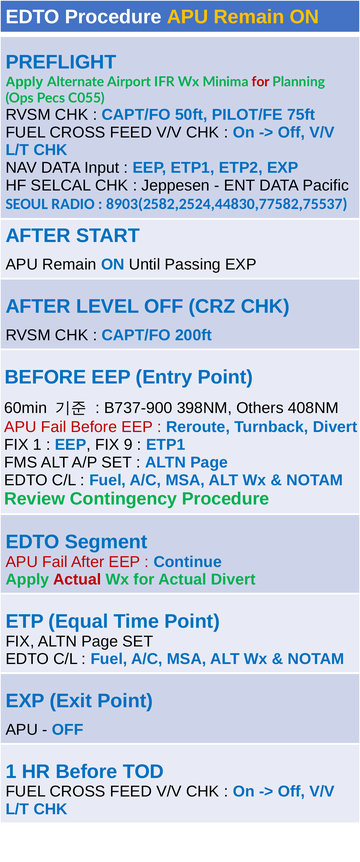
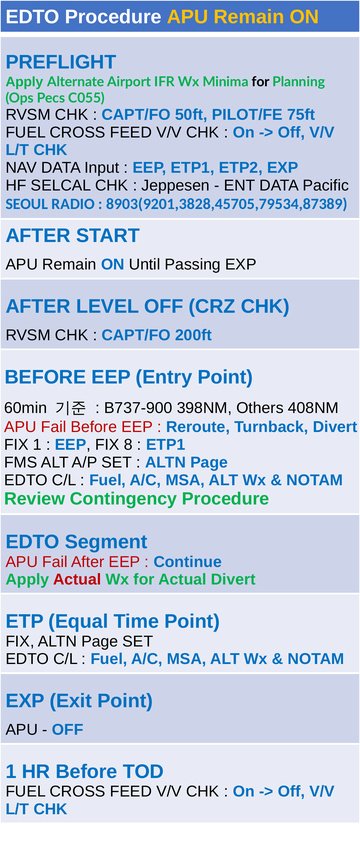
for at (261, 82) colour: red -> black
8903(2582,2524,44830,77582,75537: 8903(2582,2524,44830,77582,75537 -> 8903(9201,3828,45705,79534,87389
9: 9 -> 8
